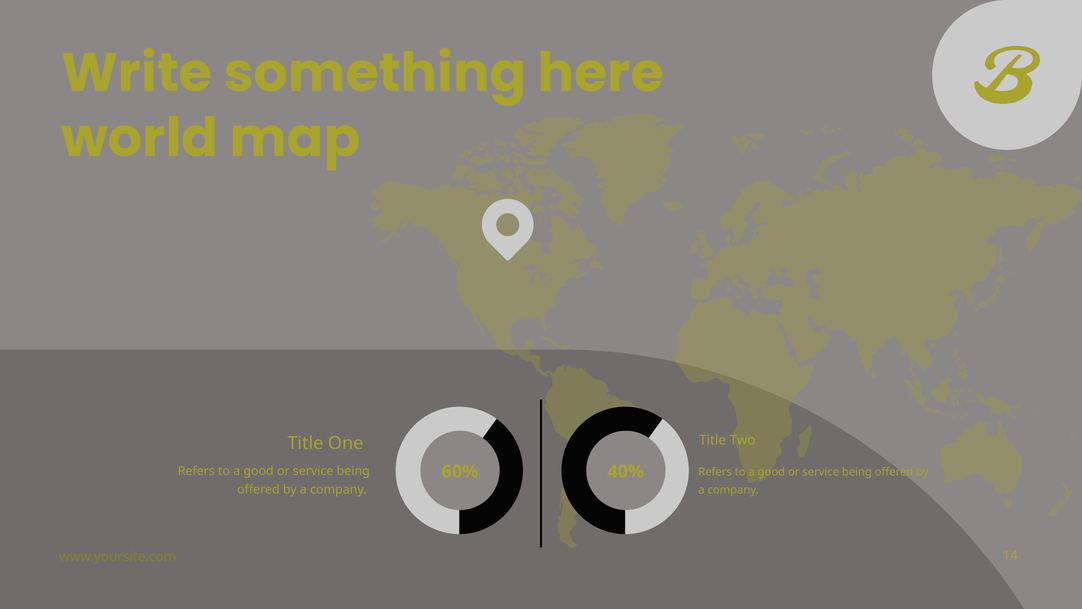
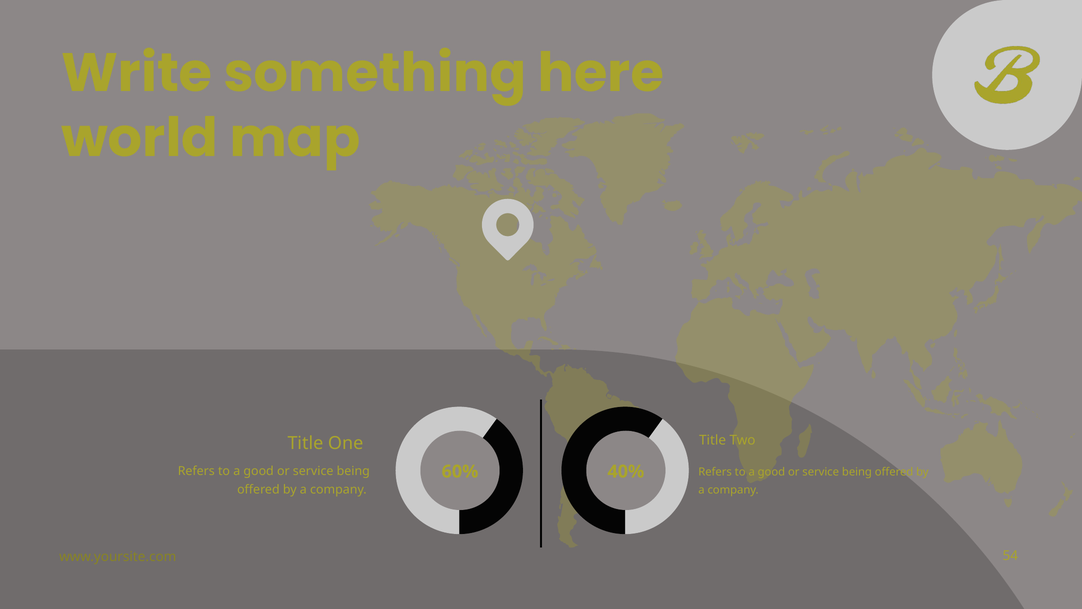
14: 14 -> 54
